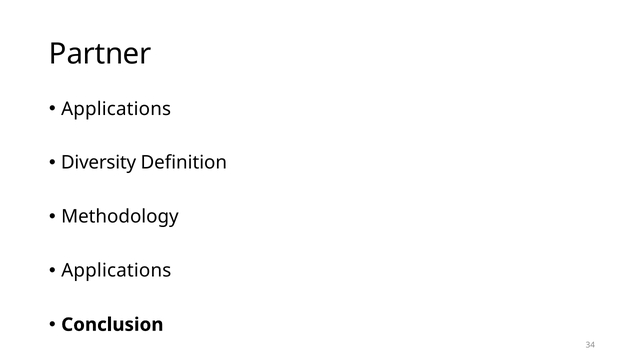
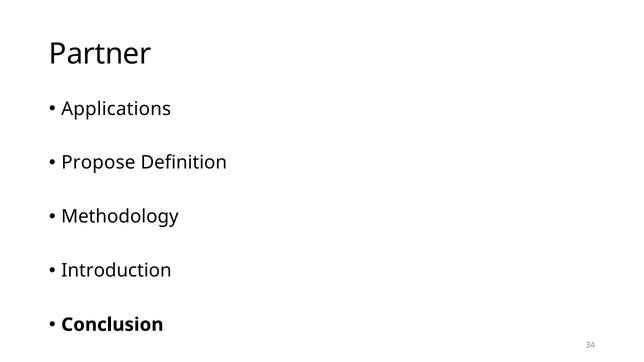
Diversity: Diversity -> Propose
Applications at (116, 271): Applications -> Introduction
